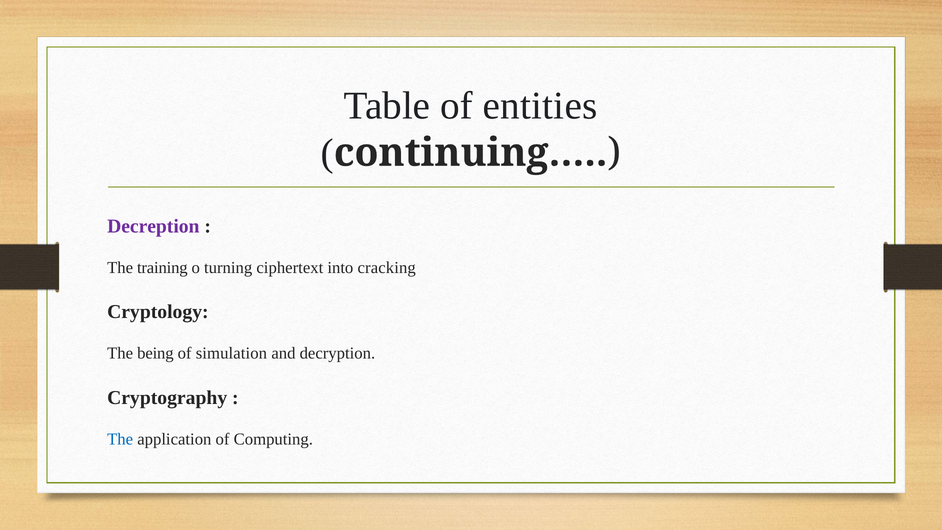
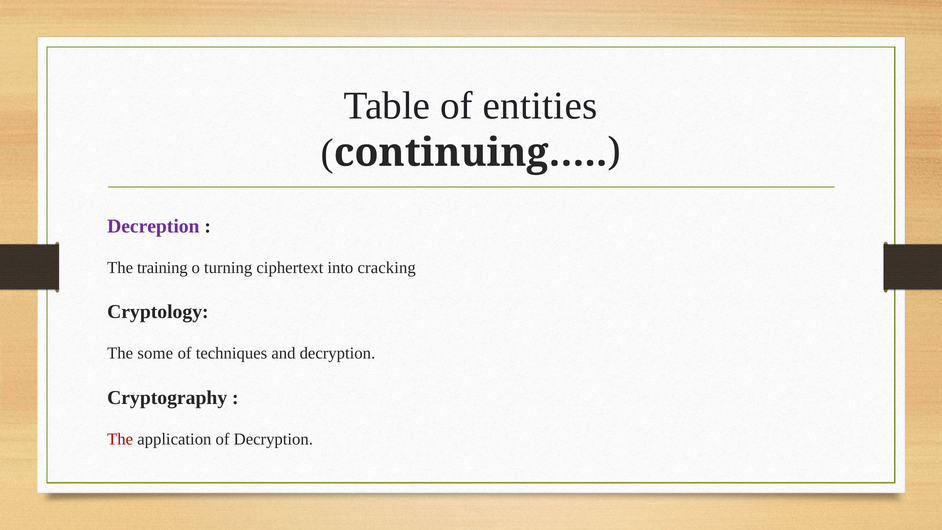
being: being -> some
simulation: simulation -> techniques
The at (120, 439) colour: blue -> red
of Computing: Computing -> Decryption
